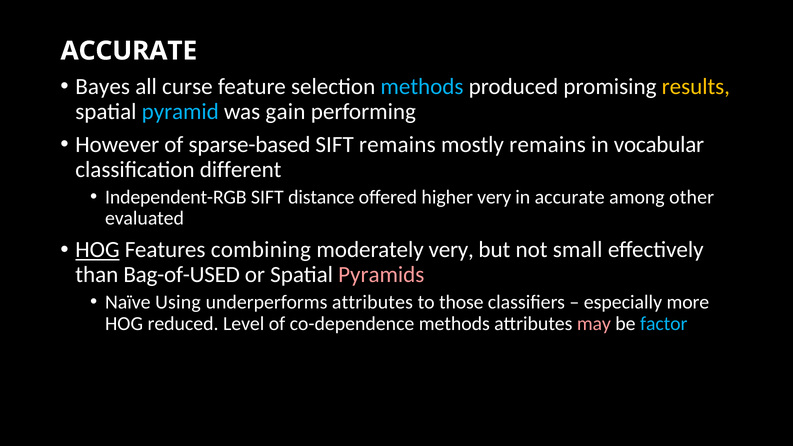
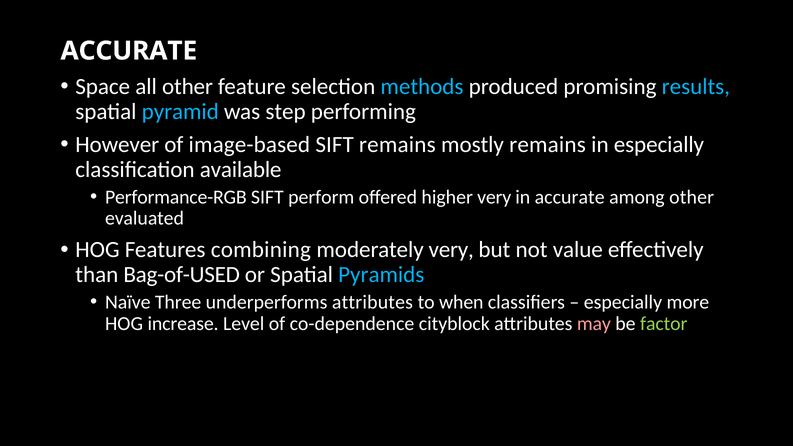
Bayes: Bayes -> Space
all curse: curse -> other
results colour: yellow -> light blue
gain: gain -> step
sparse-based: sparse-based -> image-based
in vocabular: vocabular -> especially
different: different -> available
Independent-RGB: Independent-RGB -> Performance-RGB
distance: distance -> perform
HOG at (97, 250) underline: present -> none
small: small -> value
Pyramids colour: pink -> light blue
Using: Using -> Three
those: those -> when
reduced: reduced -> increase
co-dependence methods: methods -> cityblock
factor colour: light blue -> light green
